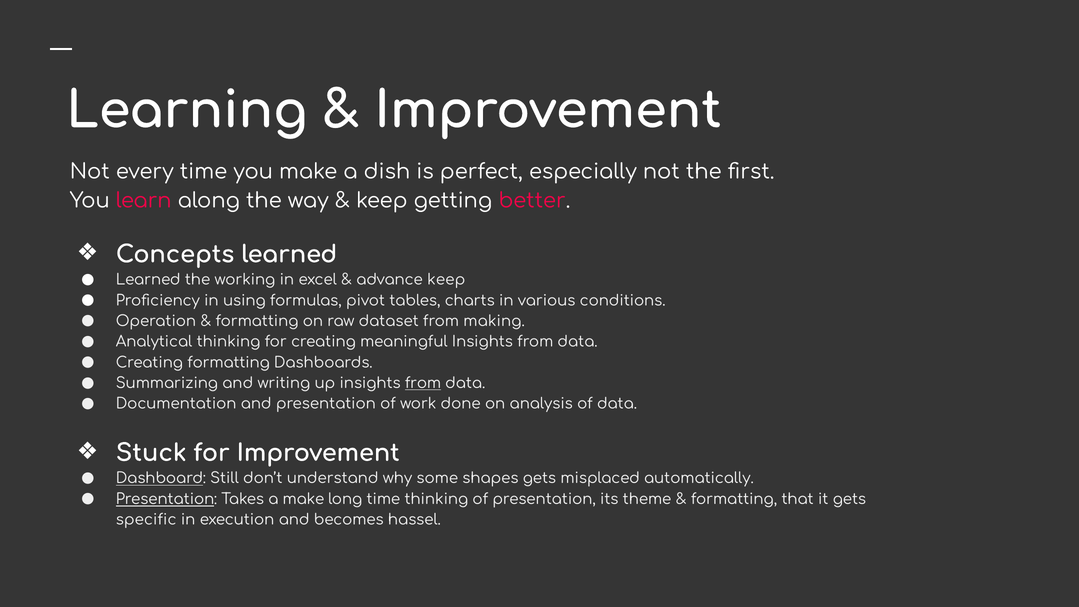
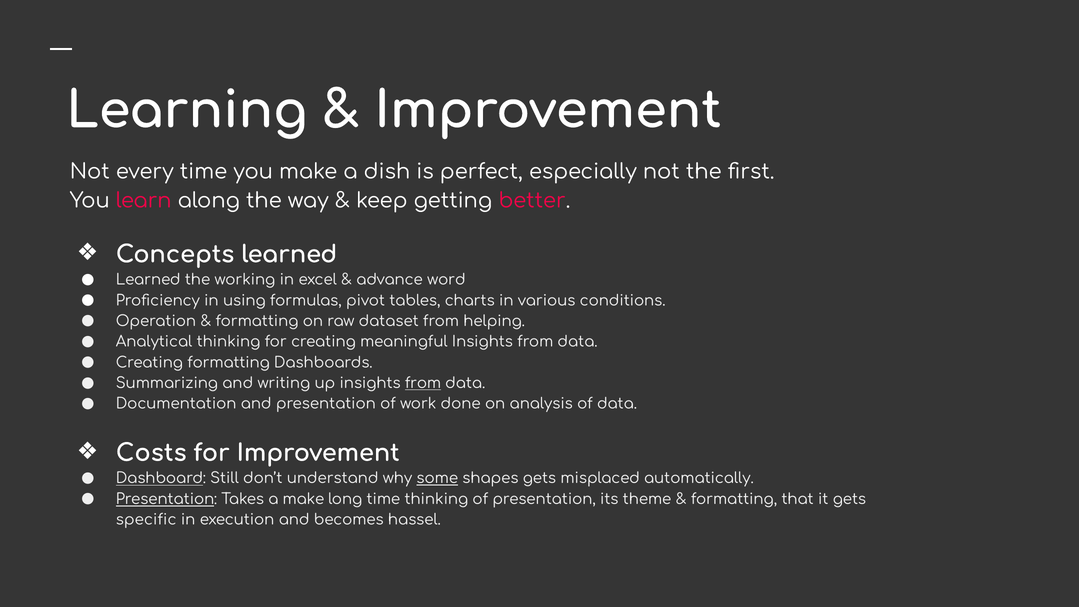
advance keep: keep -> word
making: making -> helping
Stuck: Stuck -> Costs
some underline: none -> present
